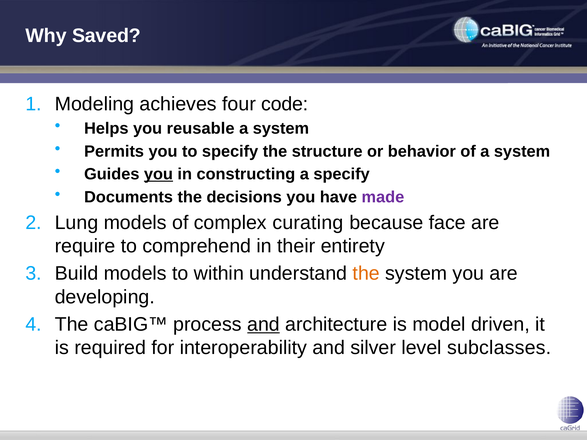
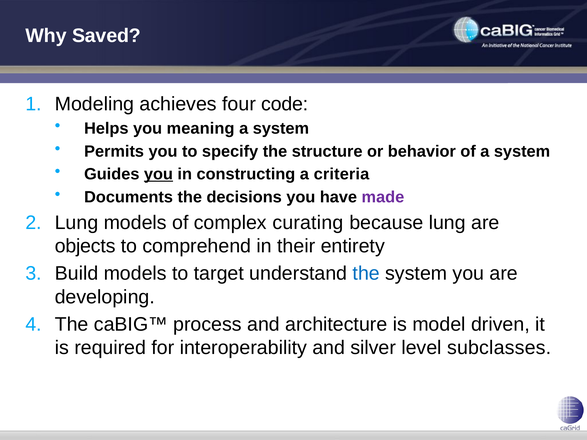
reusable: reusable -> meaning
a specify: specify -> criteria
because face: face -> lung
require: require -> objects
within: within -> target
the at (366, 274) colour: orange -> blue
and at (263, 325) underline: present -> none
